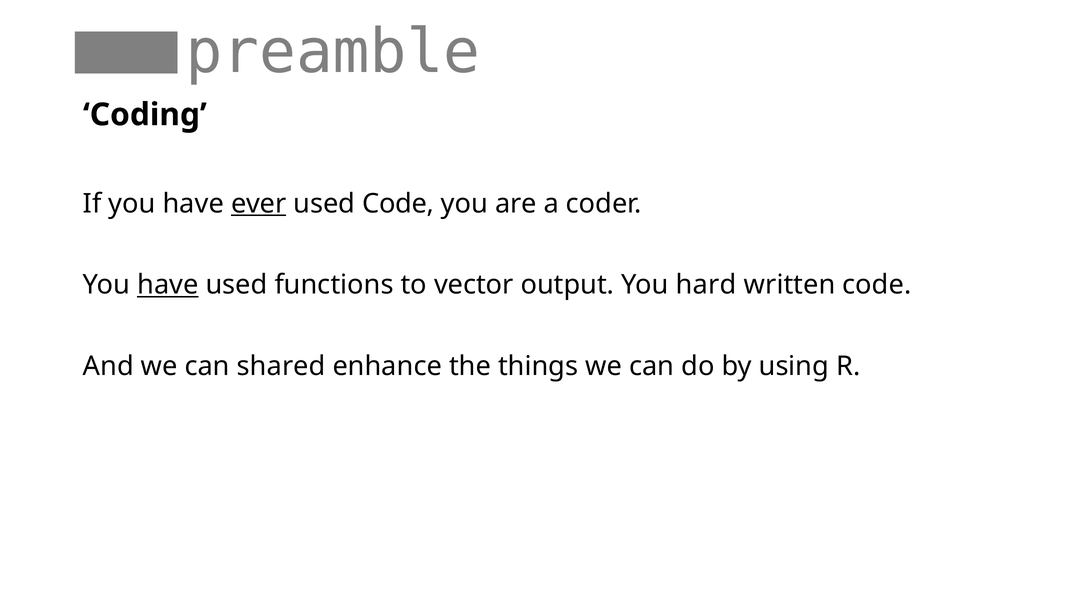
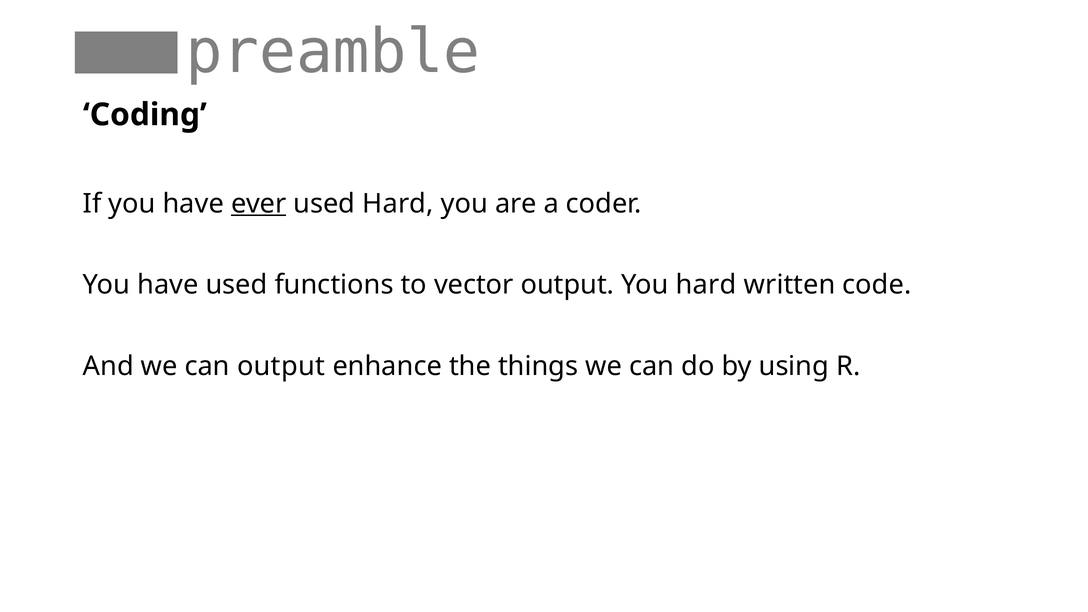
used Code: Code -> Hard
have at (168, 285) underline: present -> none
can shared: shared -> output
